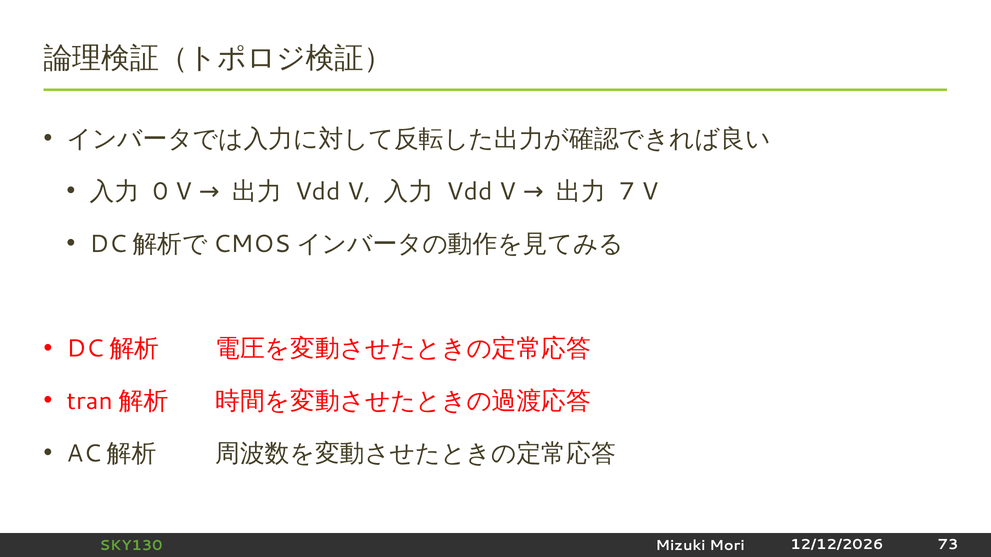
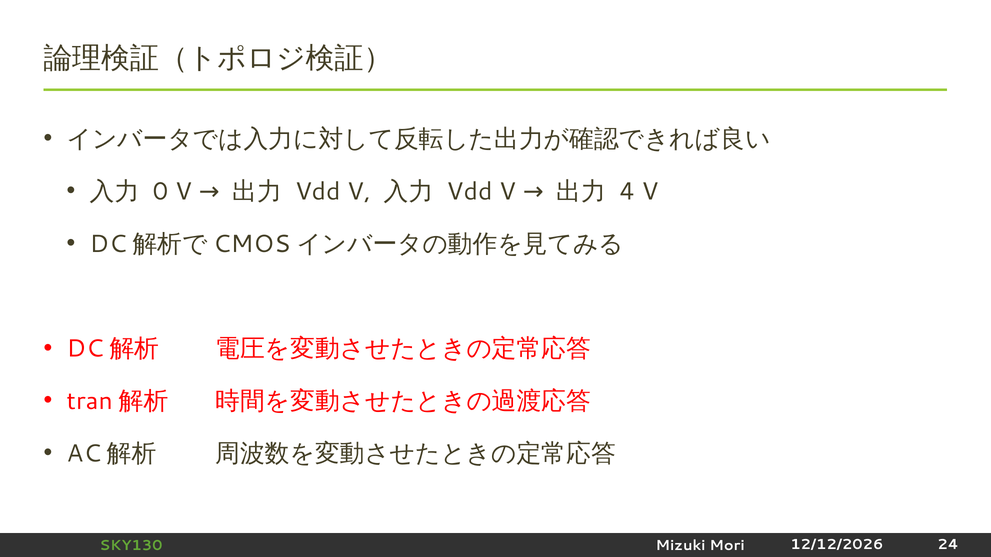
7: 7 -> 4
73: 73 -> 24
